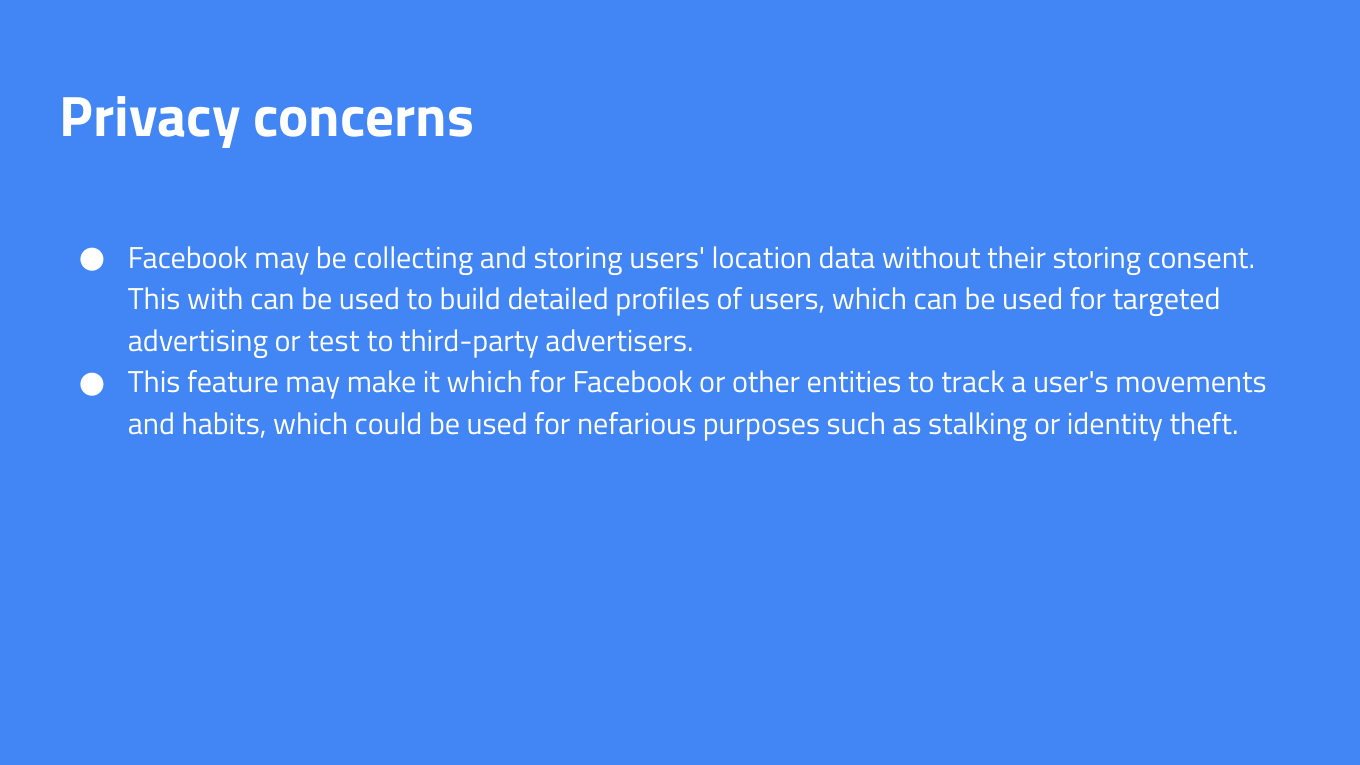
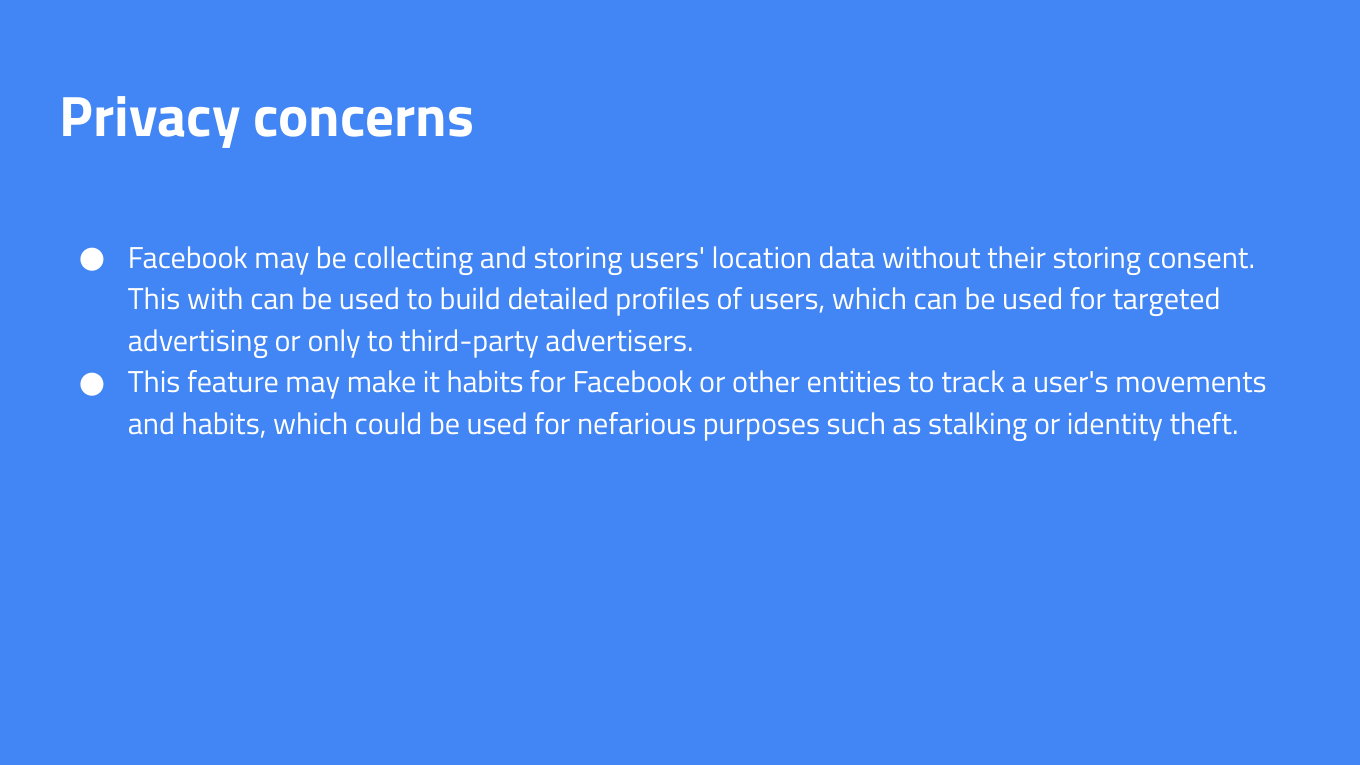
test: test -> only
it which: which -> habits
